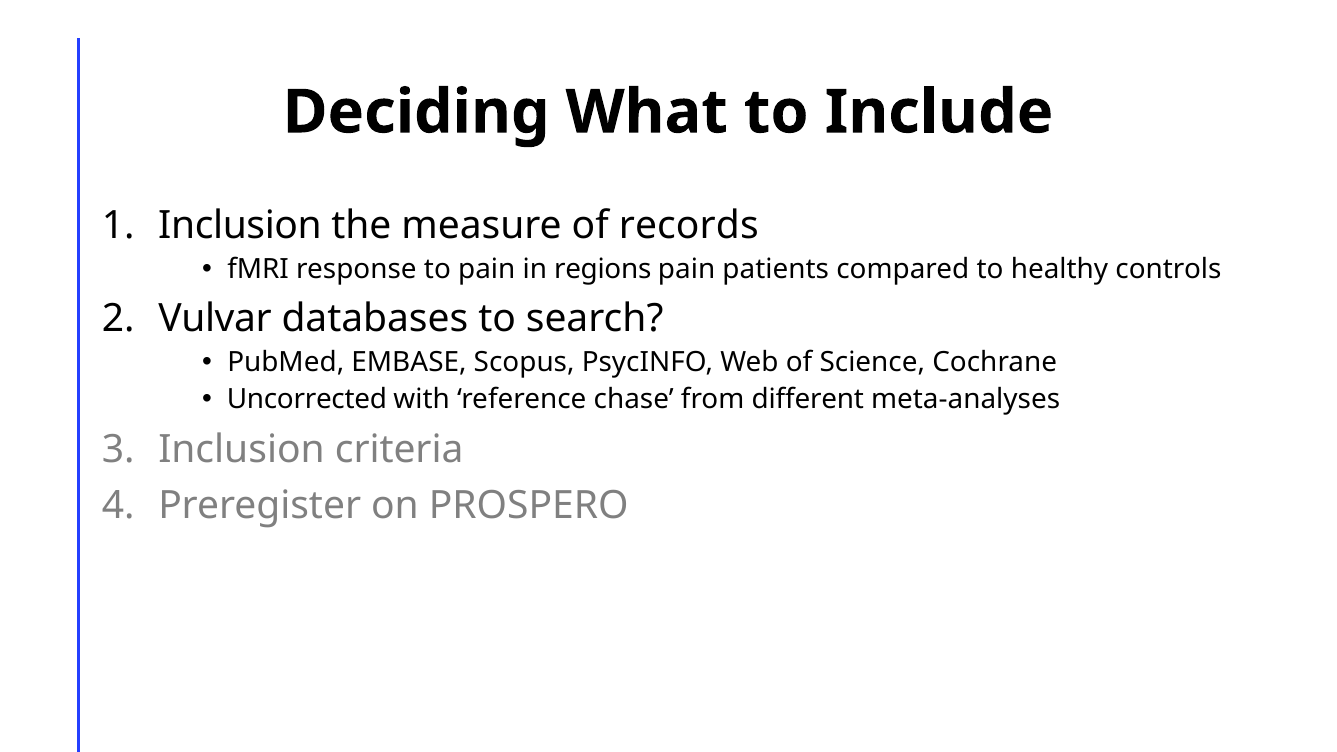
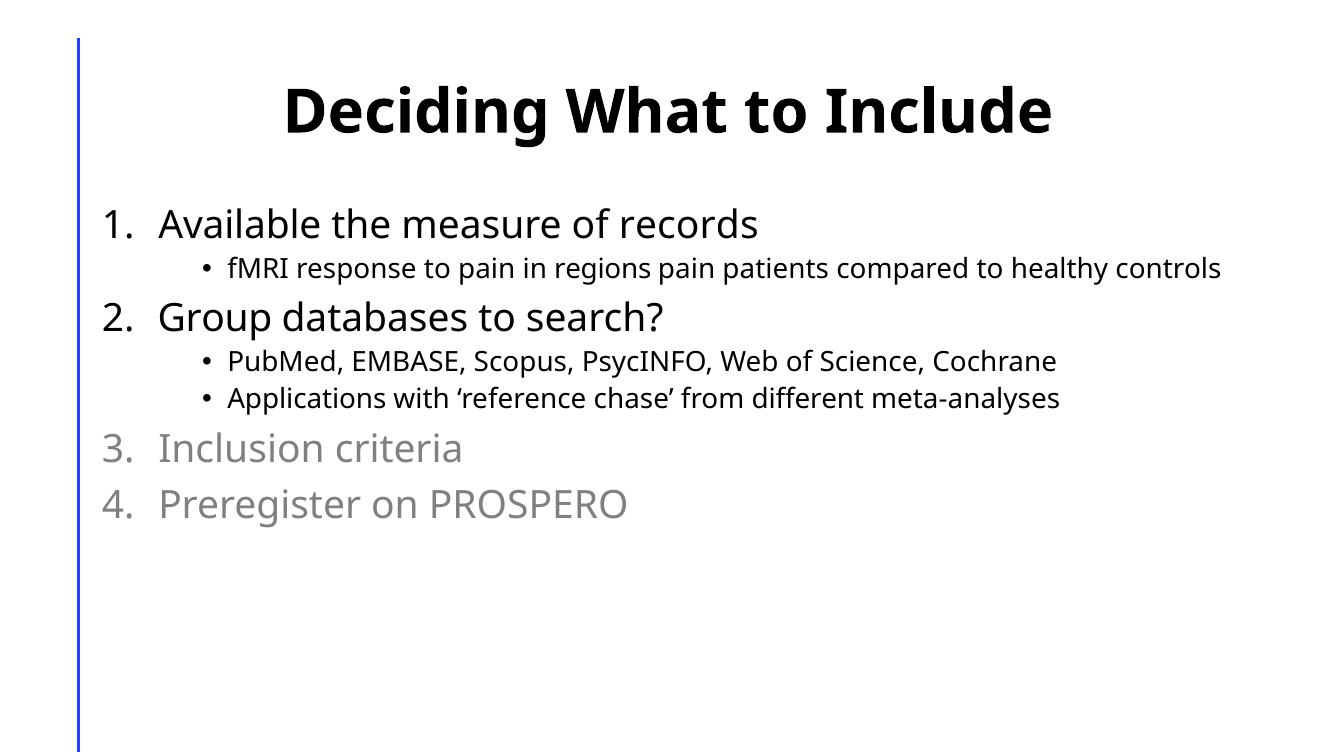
Inclusion at (240, 226): Inclusion -> Available
Vulvar: Vulvar -> Group
Uncorrected: Uncorrected -> Applications
